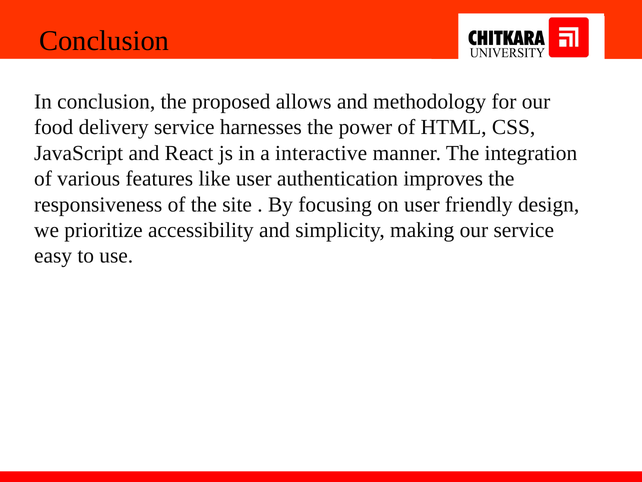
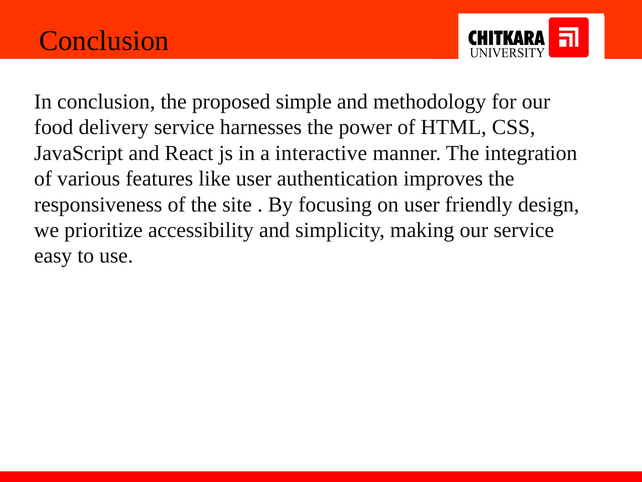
allows: allows -> simple
